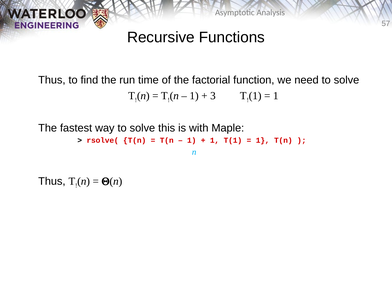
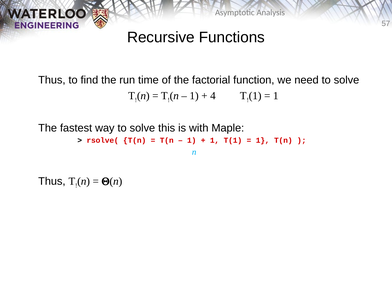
3: 3 -> 4
